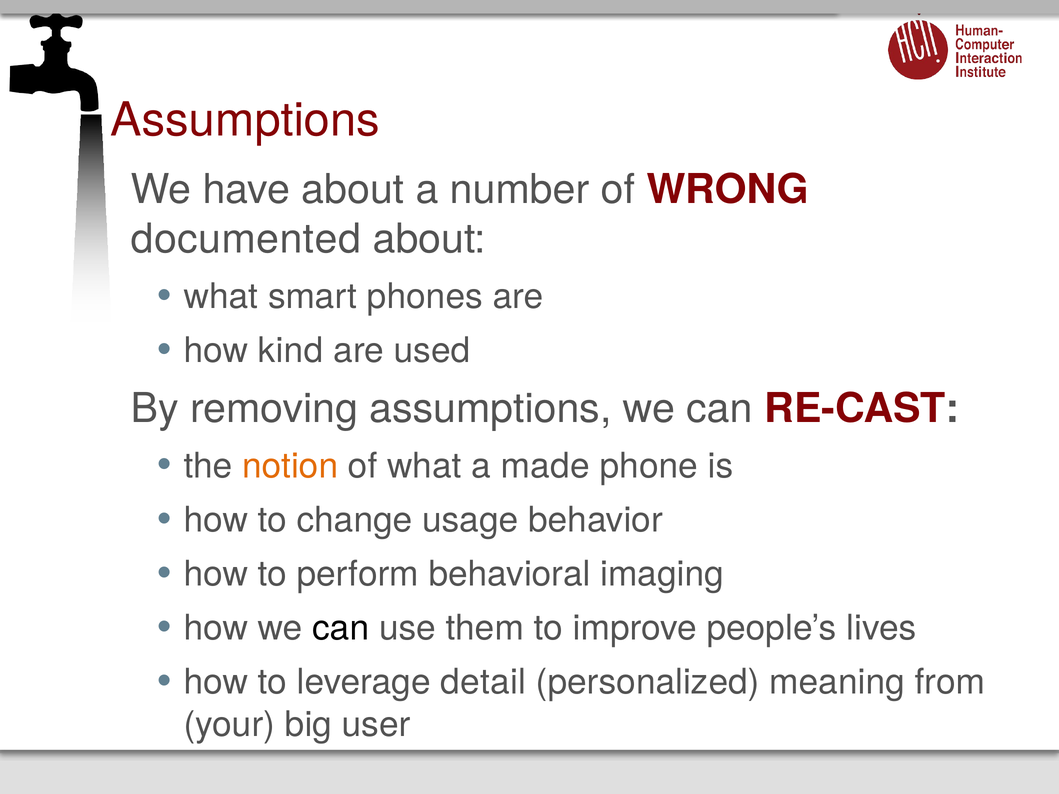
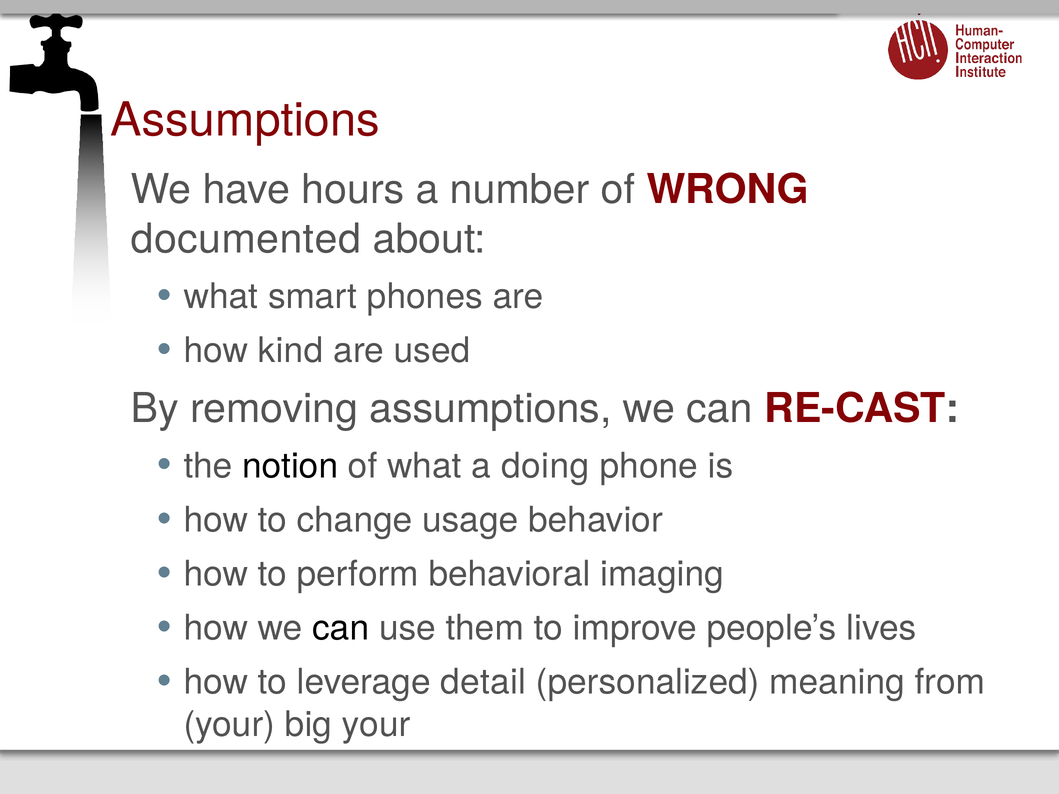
have about: about -> hours
notion colour: orange -> black
made: made -> doing
big user: user -> your
